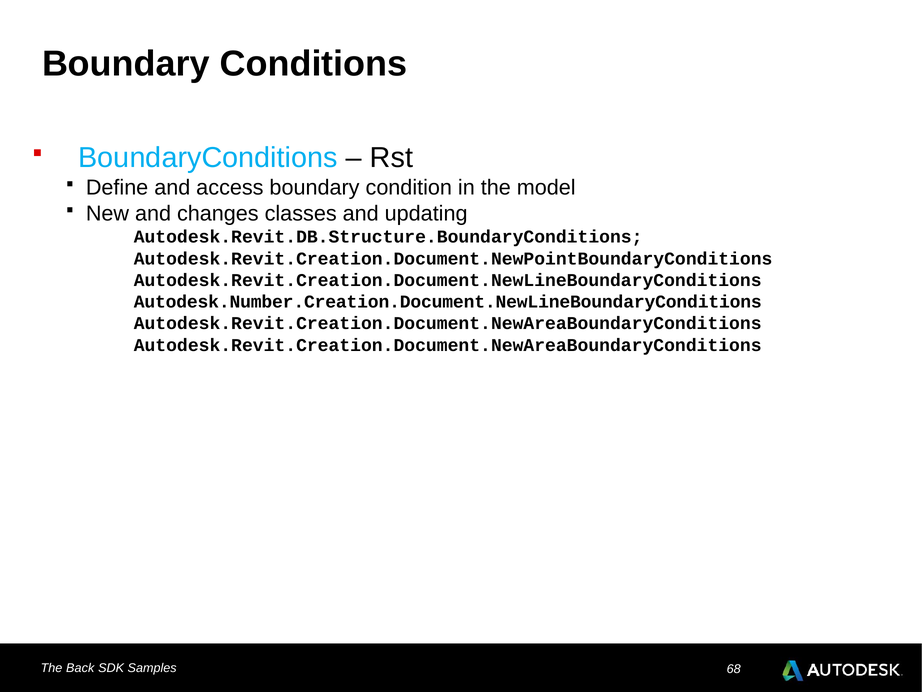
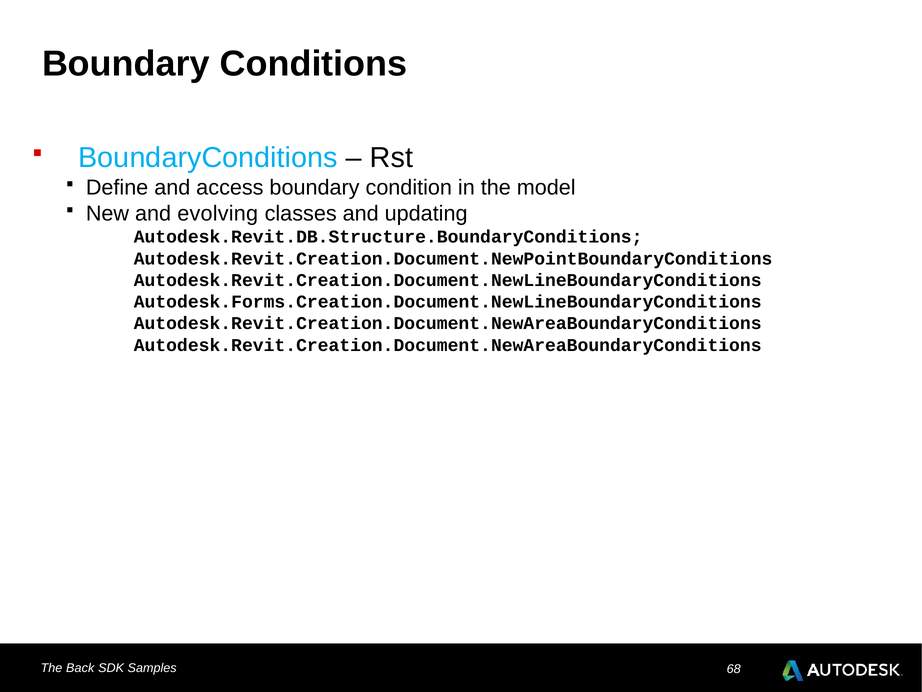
changes: changes -> evolving
Autodesk.Number.Creation.Document.NewLineBoundaryConditions: Autodesk.Number.Creation.Document.NewLineBoundaryConditions -> Autodesk.Forms.Creation.Document.NewLineBoundaryConditions
